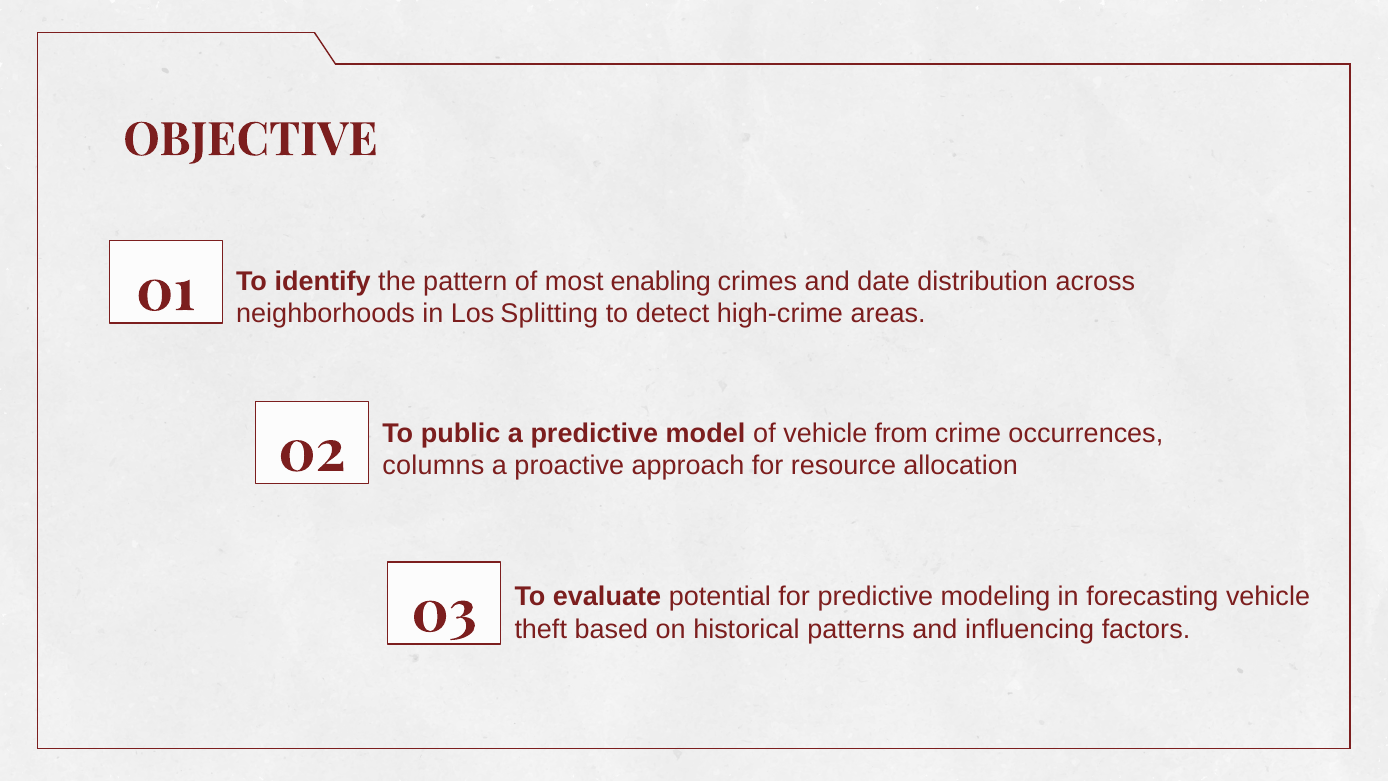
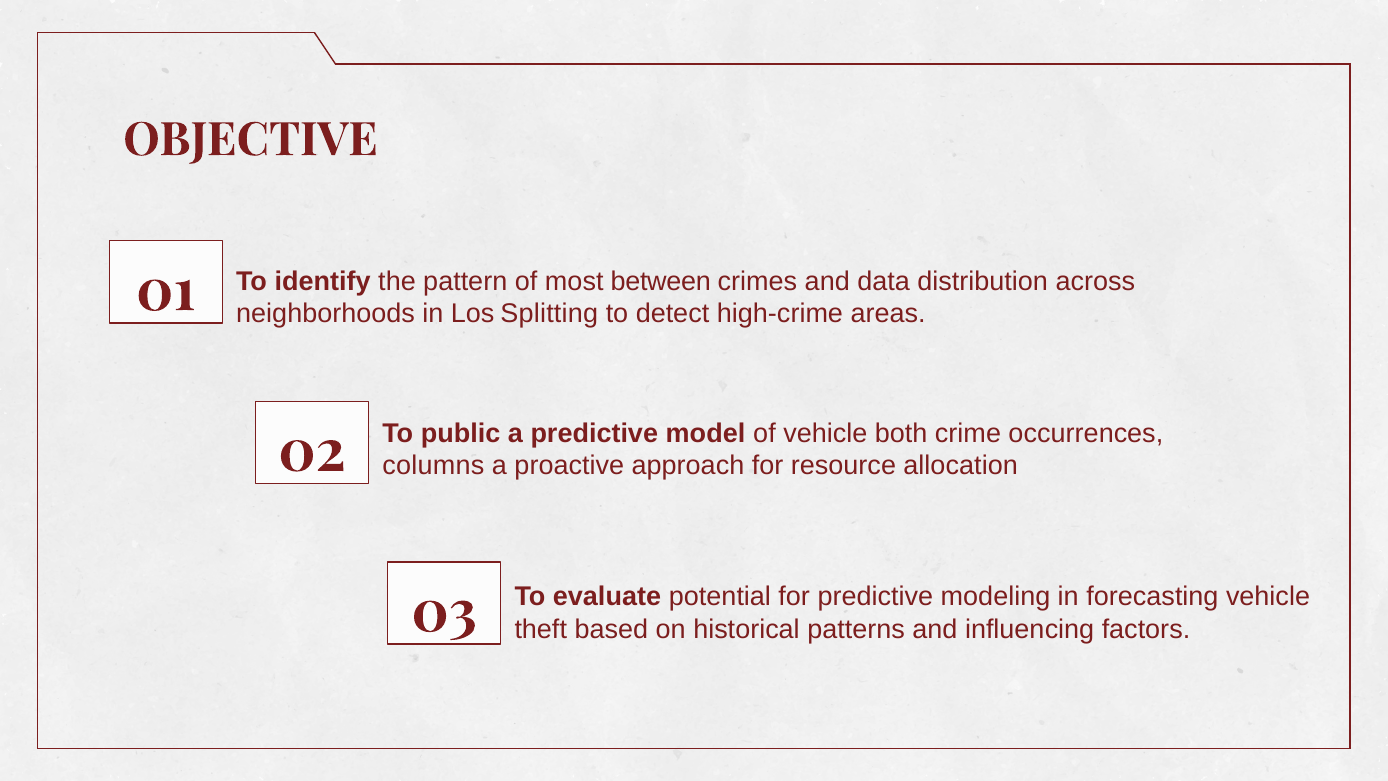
enabling: enabling -> between
date: date -> data
from: from -> both
